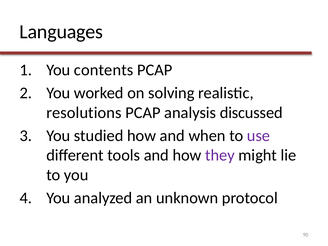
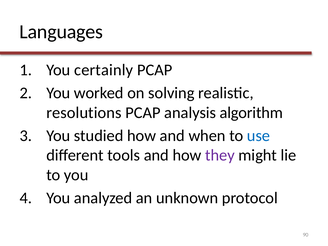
contents: contents -> certainly
discussed: discussed -> algorithm
use colour: purple -> blue
